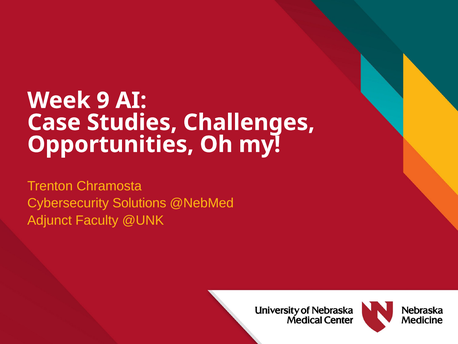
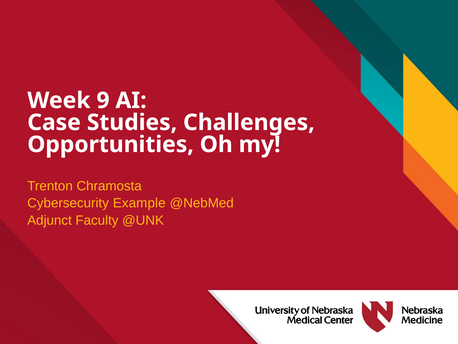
Solutions: Solutions -> Example
